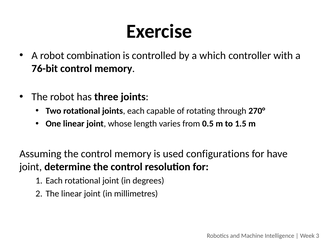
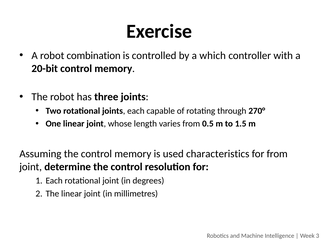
76-bit: 76-bit -> 20-bit
configurations: configurations -> characteristics
for have: have -> from
